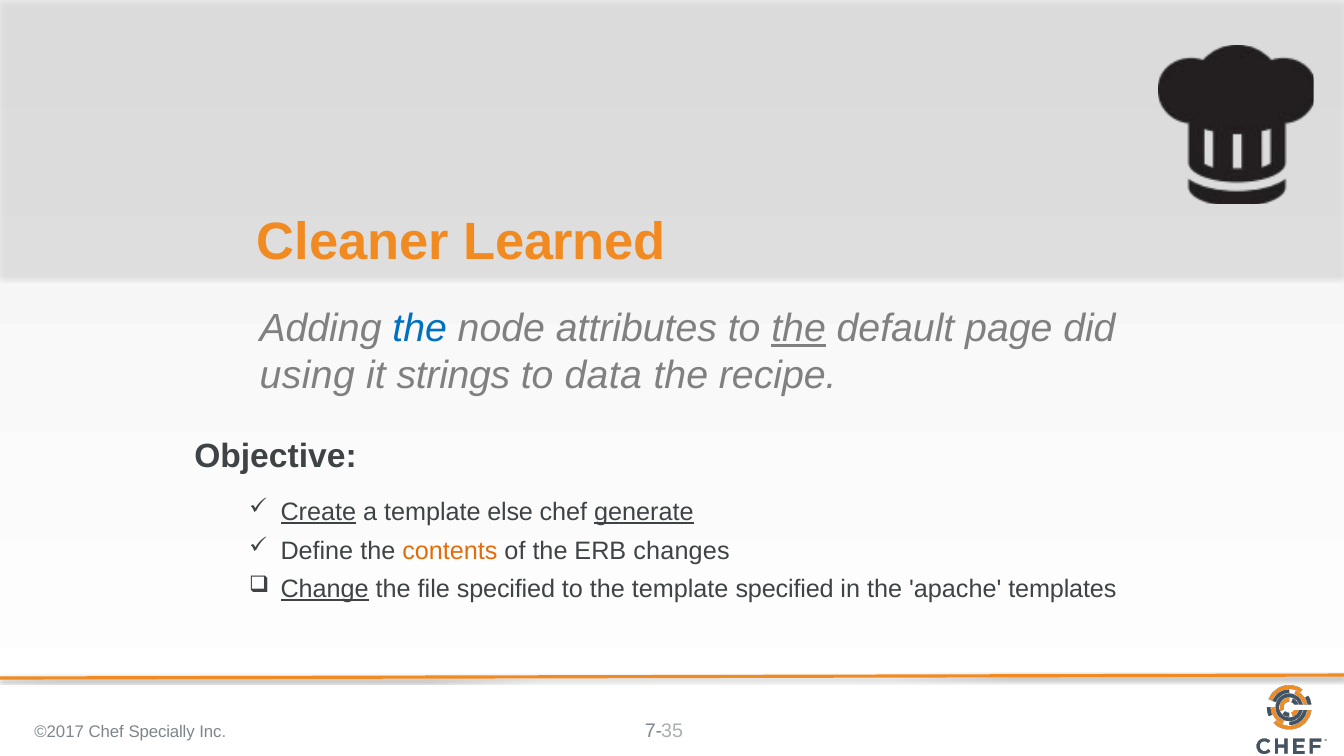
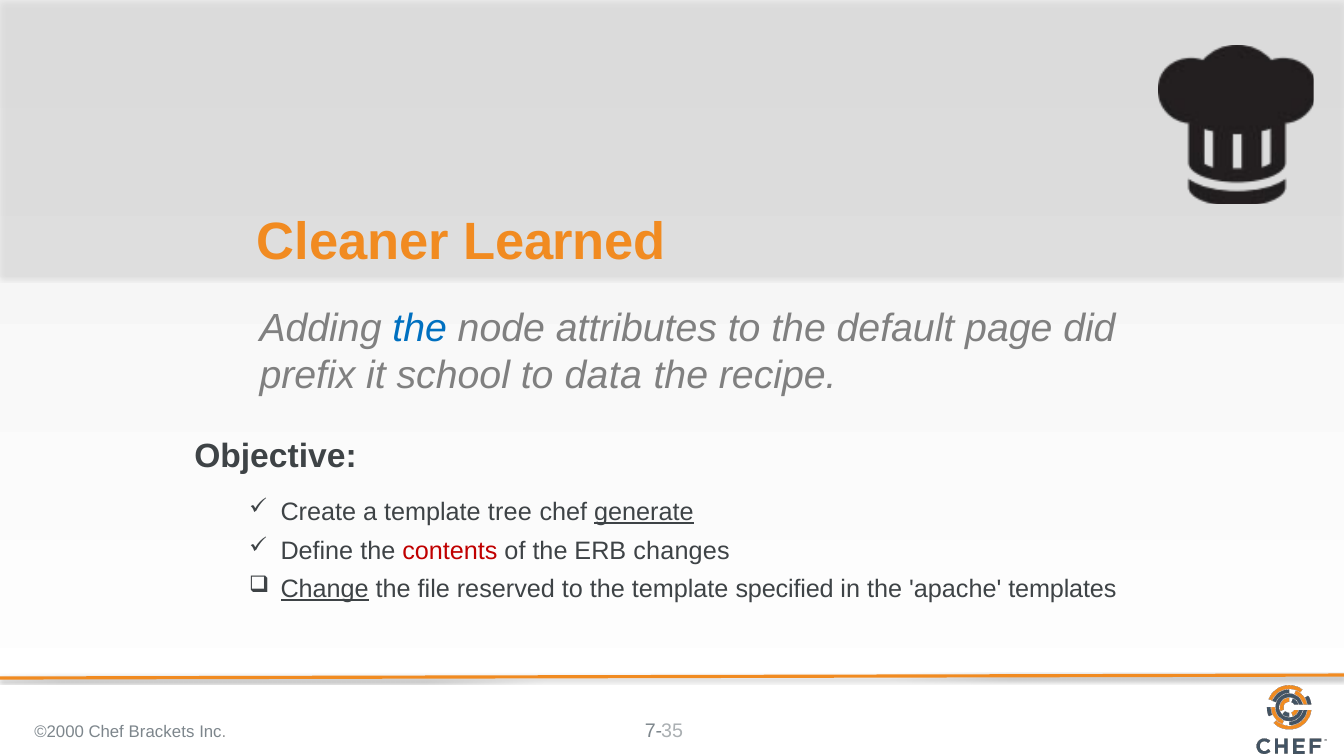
the at (799, 329) underline: present -> none
using: using -> prefix
strings: strings -> school
Create underline: present -> none
else: else -> tree
contents colour: orange -> red
file specified: specified -> reserved
©2017: ©2017 -> ©2000
Specially: Specially -> Brackets
